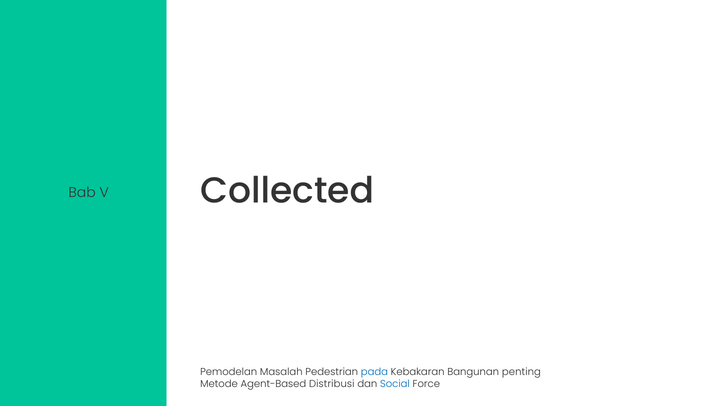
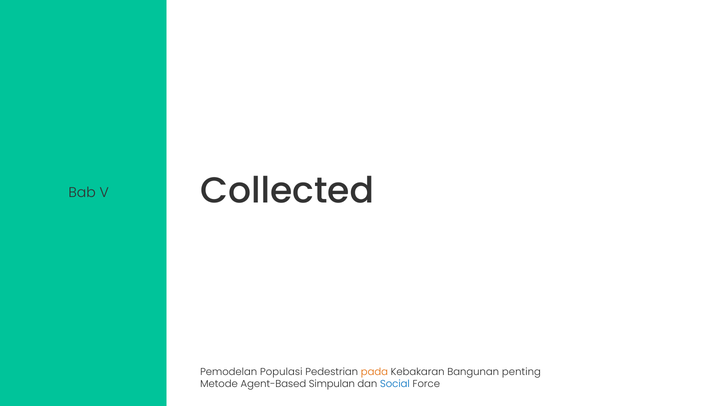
Masalah: Masalah -> Populasi
pada colour: blue -> orange
Distribusi: Distribusi -> Simpulan
